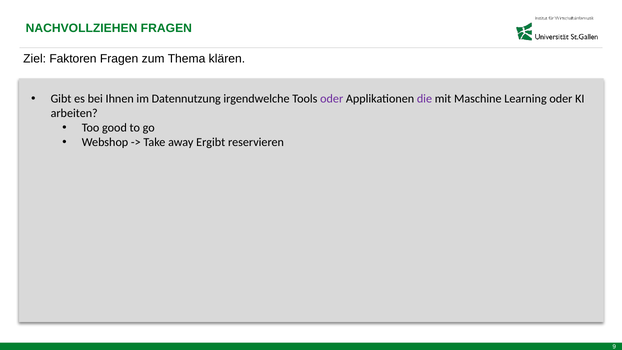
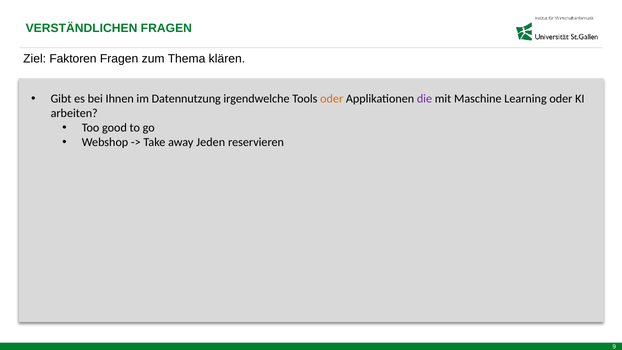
NACHVOLLZIEHEN: NACHVOLLZIEHEN -> VERSTÄNDLICHEN
oder at (332, 99) colour: purple -> orange
Ergibt: Ergibt -> Jeden
